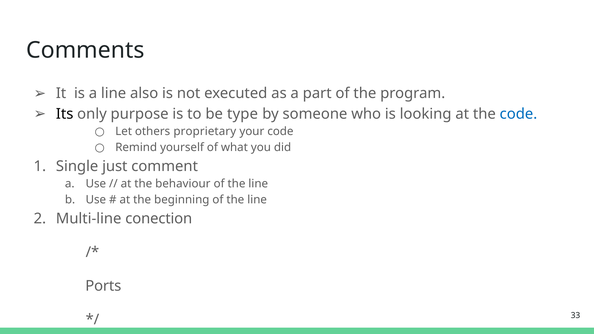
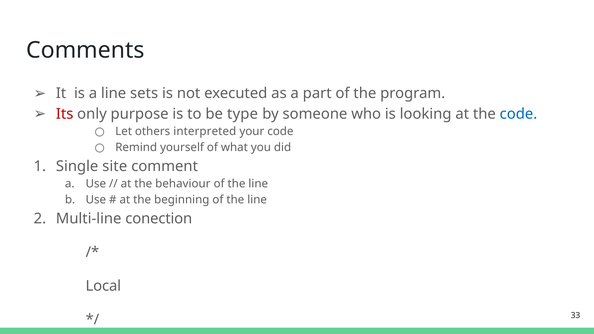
also: also -> sets
Its colour: black -> red
proprietary: proprietary -> interpreted
just: just -> site
Ports: Ports -> Local
